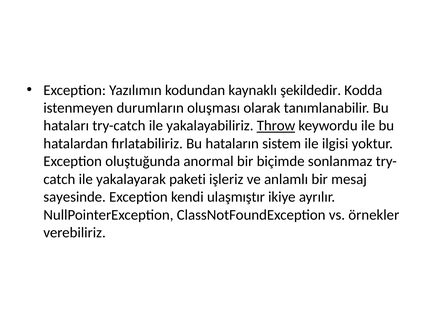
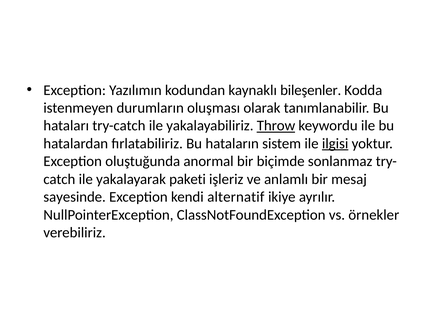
şekildedir: şekildedir -> bileşenler
ilgisi underline: none -> present
ulaşmıştır: ulaşmıştır -> alternatif
